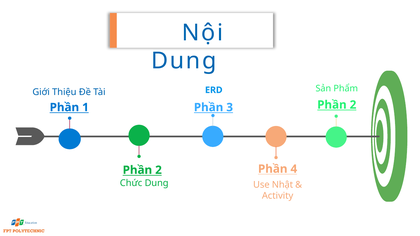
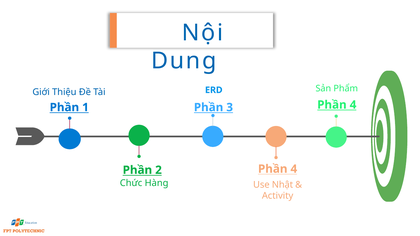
2 at (353, 105): 2 -> 4
Chức Dung: Dung -> Hàng
